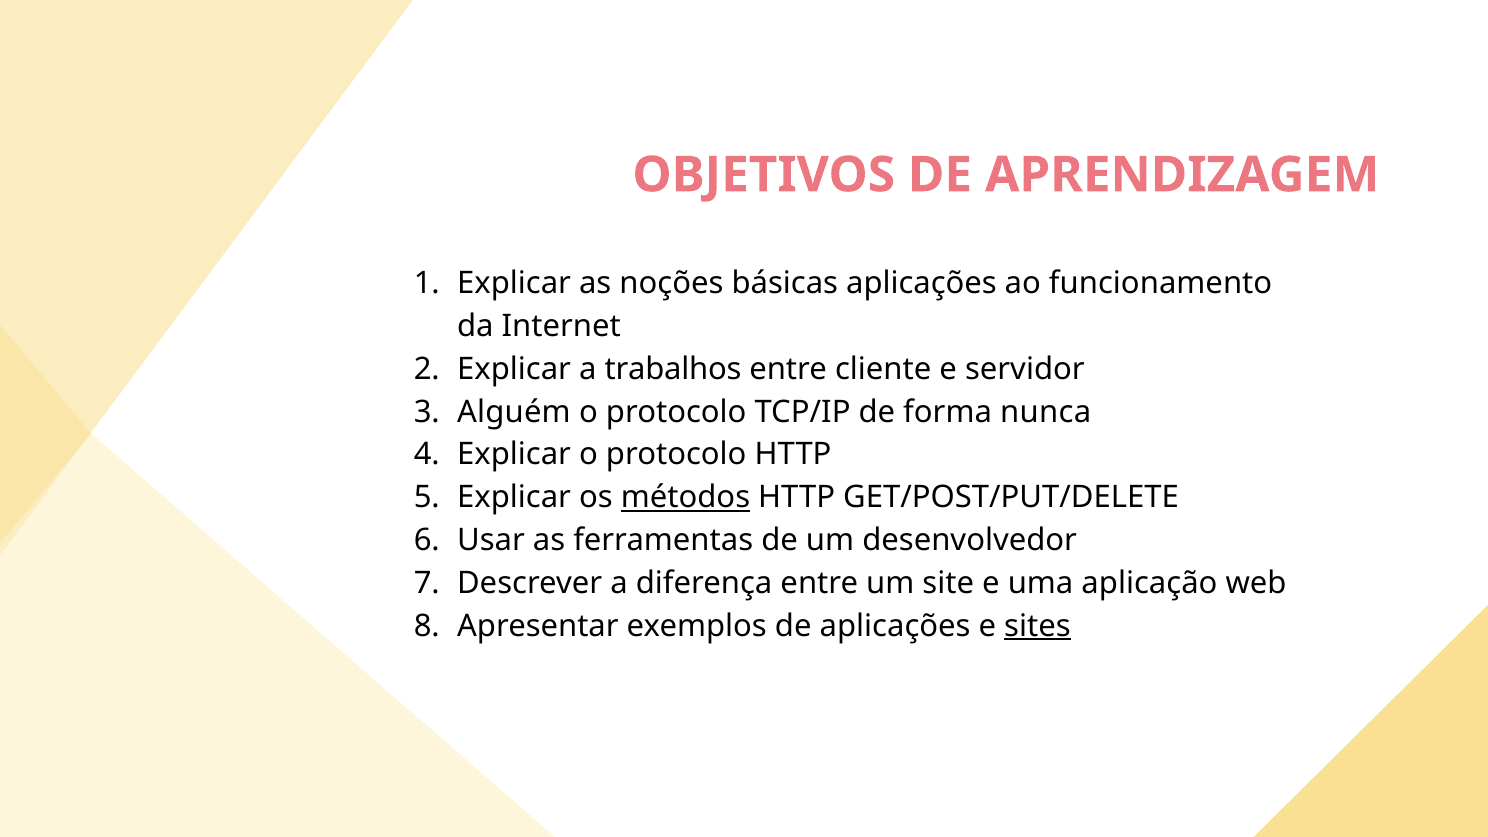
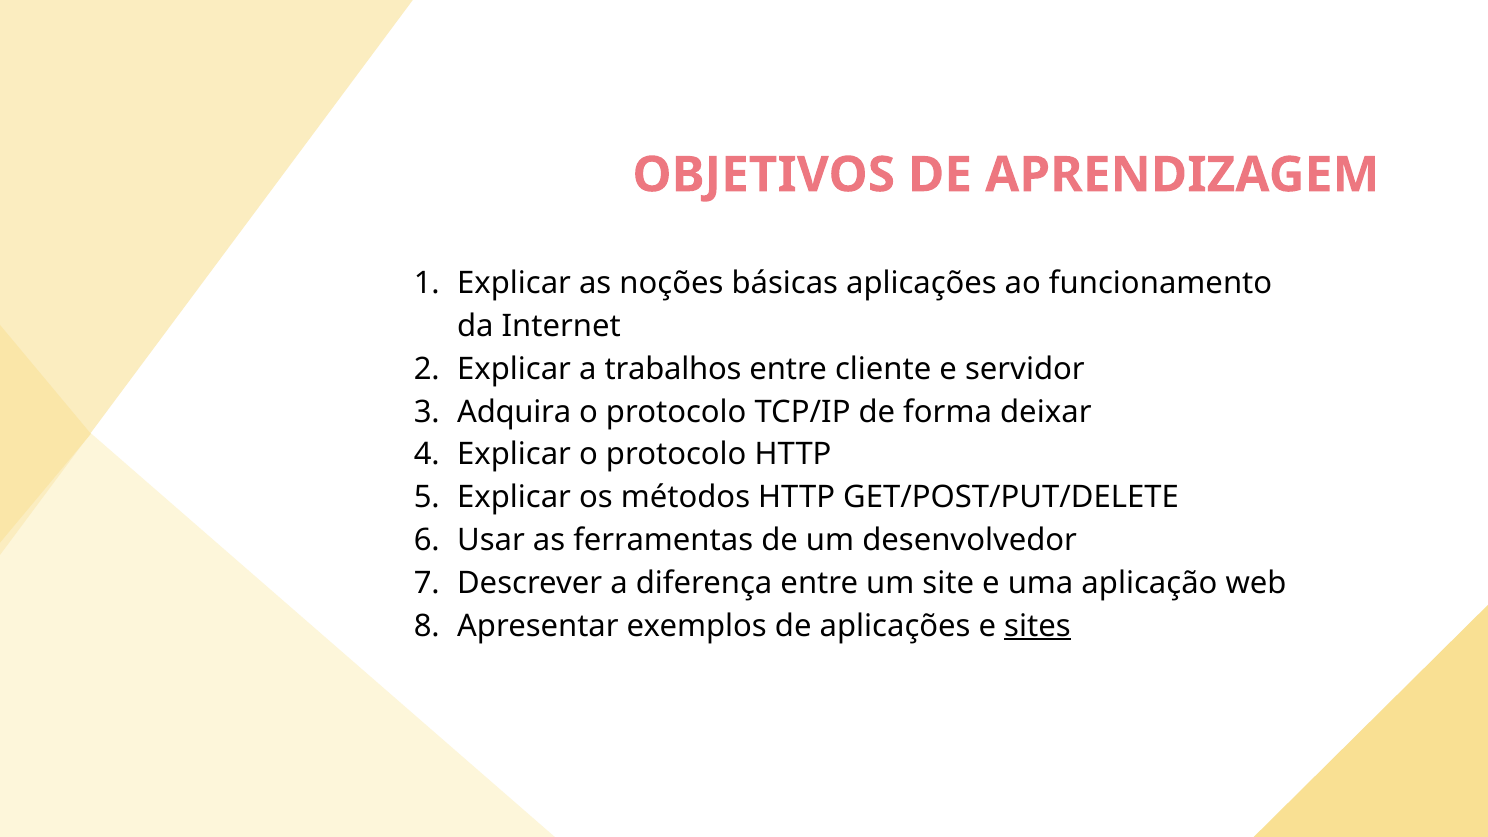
Alguém: Alguém -> Adquira
nunca: nunca -> deixar
métodos underline: present -> none
